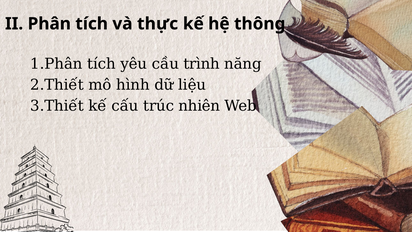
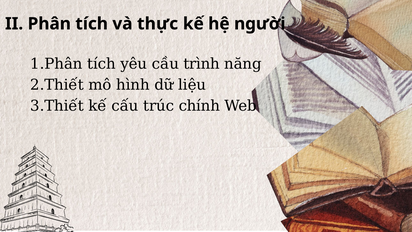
thông: thông -> người
nhiên: nhiên -> chính
